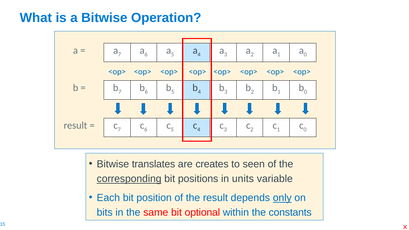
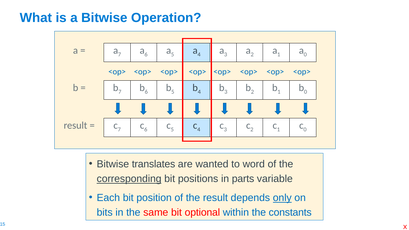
creates: creates -> wanted
seen: seen -> word
units: units -> parts
